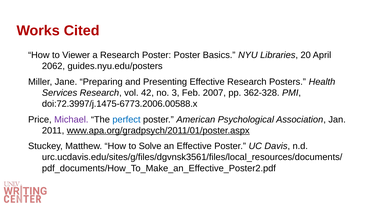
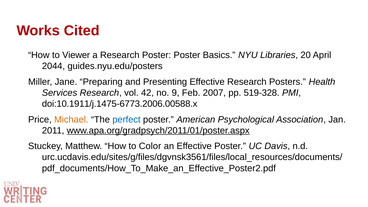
2062: 2062 -> 2044
3: 3 -> 9
362-328: 362-328 -> 519-328
doi:72.3997/j.1475-6773.2006.00588.x: doi:72.3997/j.1475-6773.2006.00588.x -> doi:10.1911/j.1475-6773.2006.00588.x
Michael colour: purple -> orange
Solve: Solve -> Color
